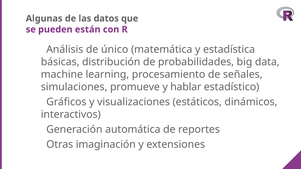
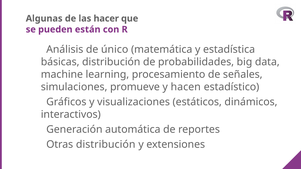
datos: datos -> hacer
hablar: hablar -> hacen
Otras imaginación: imaginación -> distribución
